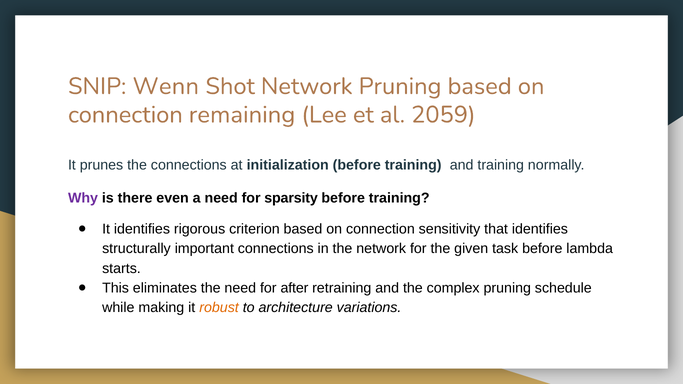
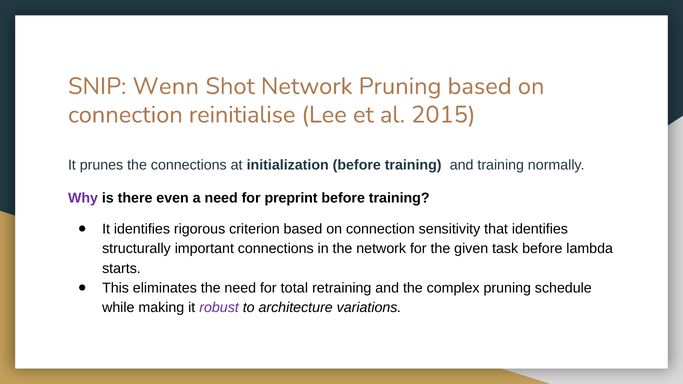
remaining: remaining -> reinitialise
2059: 2059 -> 2015
sparsity: sparsity -> preprint
after: after -> total
robust colour: orange -> purple
